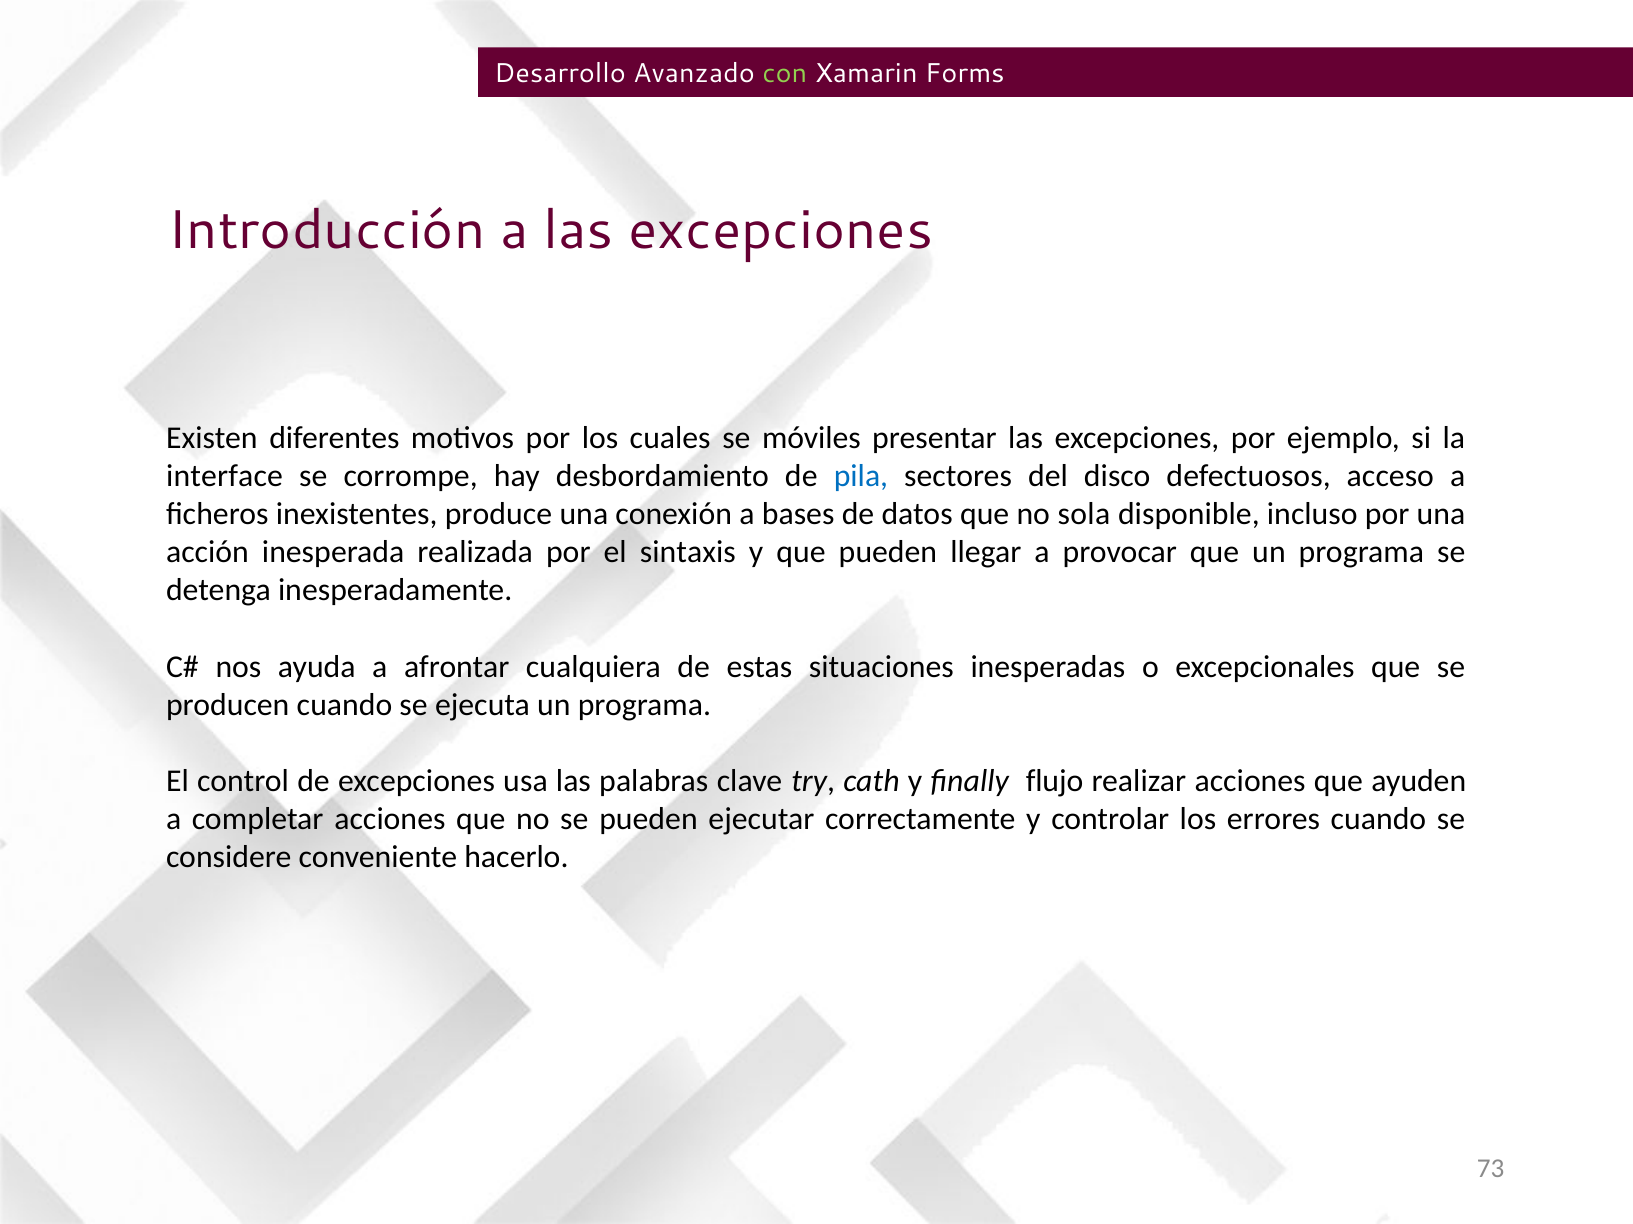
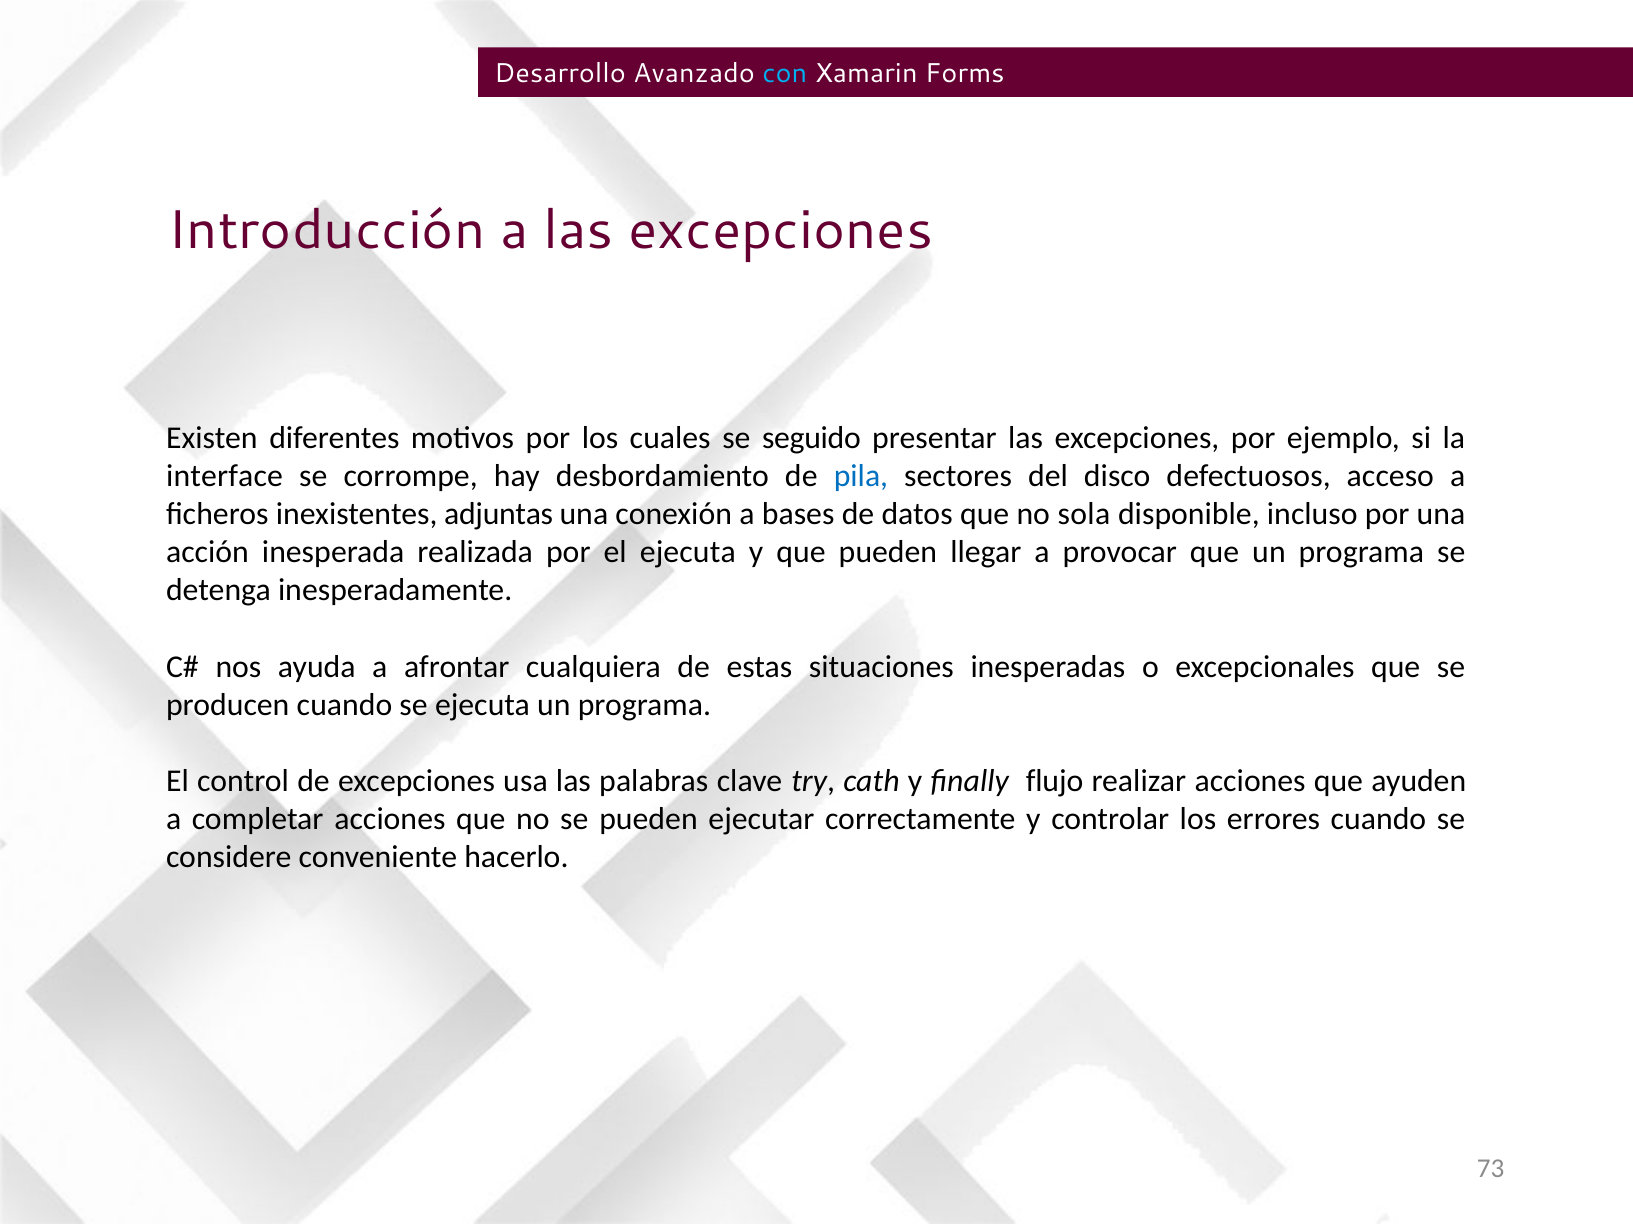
con colour: light green -> light blue
móviles: móviles -> seguido
produce: produce -> adjuntas
el sintaxis: sintaxis -> ejecuta
